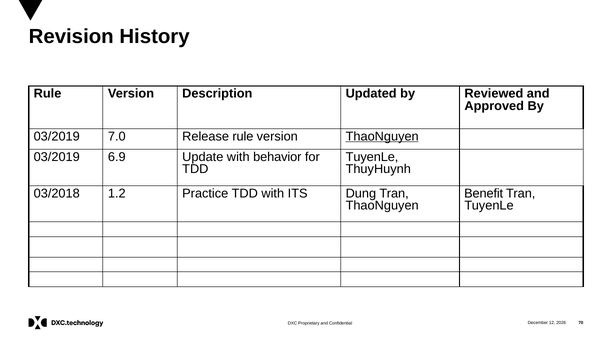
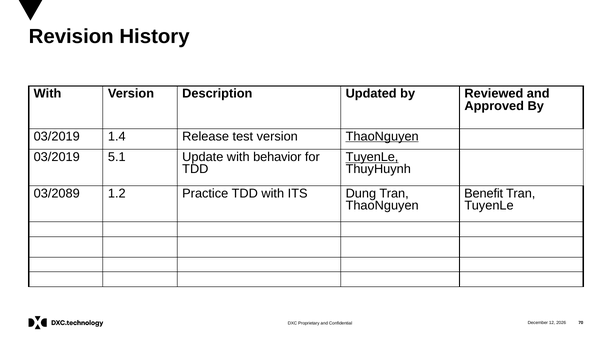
Rule at (48, 94): Rule -> With
7.0: 7.0 -> 1.4
Release rule: rule -> test
6.9: 6.9 -> 5.1
TuyenLe at (372, 157) underline: none -> present
03/2018: 03/2018 -> 03/2089
